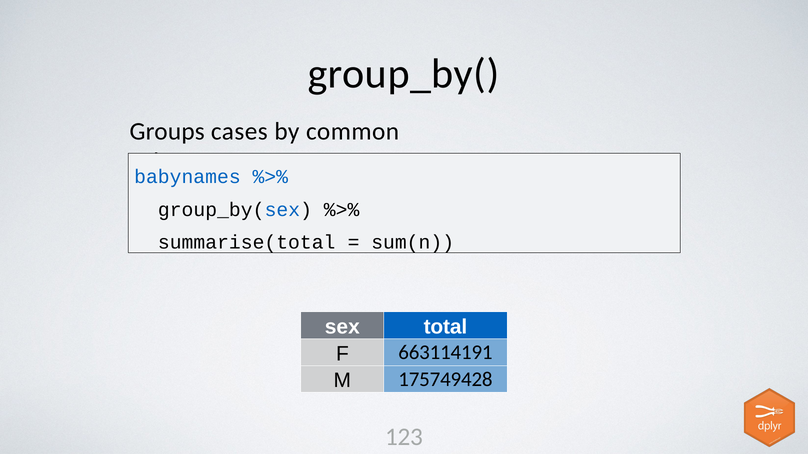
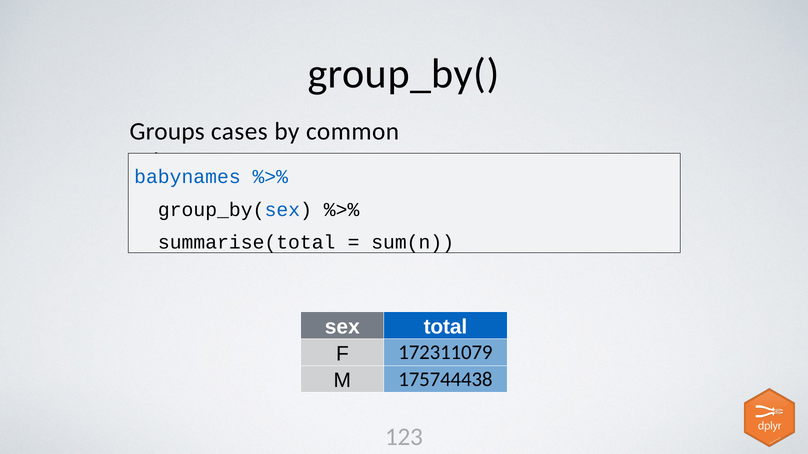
663114191: 663114191 -> 172311079
175749428: 175749428 -> 175744438
